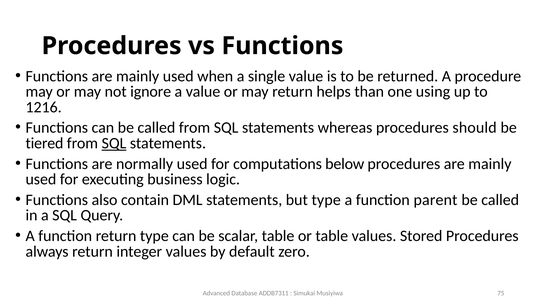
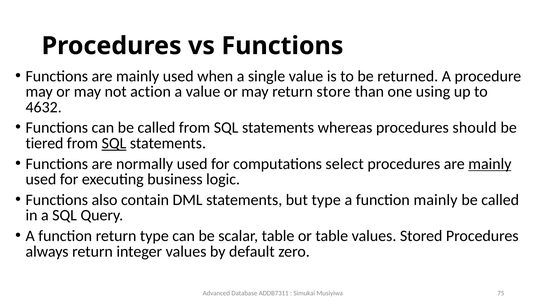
ignore: ignore -> action
helps: helps -> store
1216: 1216 -> 4632
below: below -> select
mainly at (490, 164) underline: none -> present
function parent: parent -> mainly
